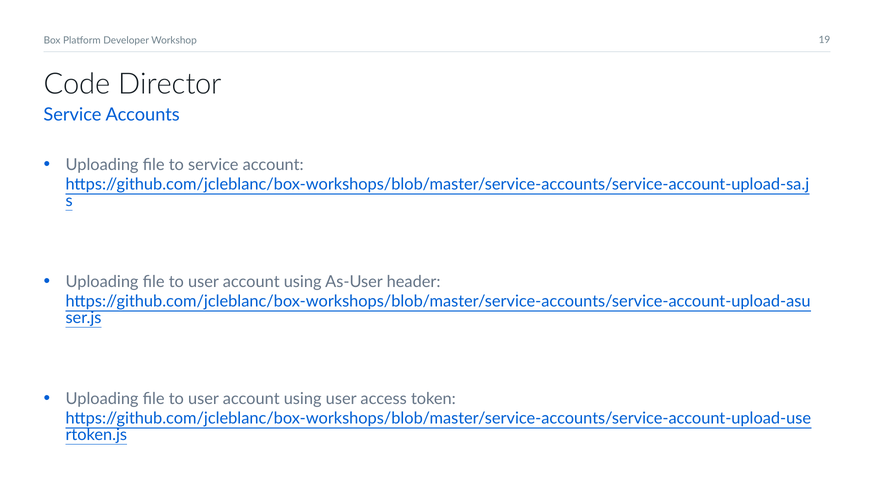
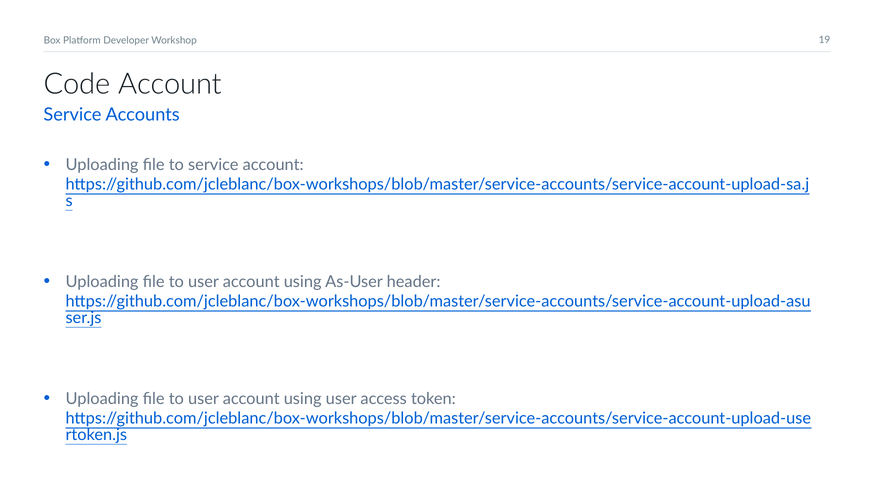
Code Director: Director -> Account
